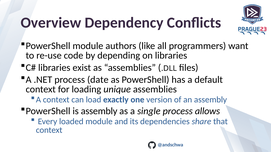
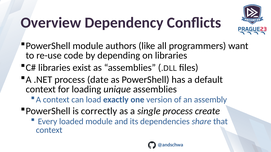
is assembly: assembly -> correctly
allows: allows -> create
